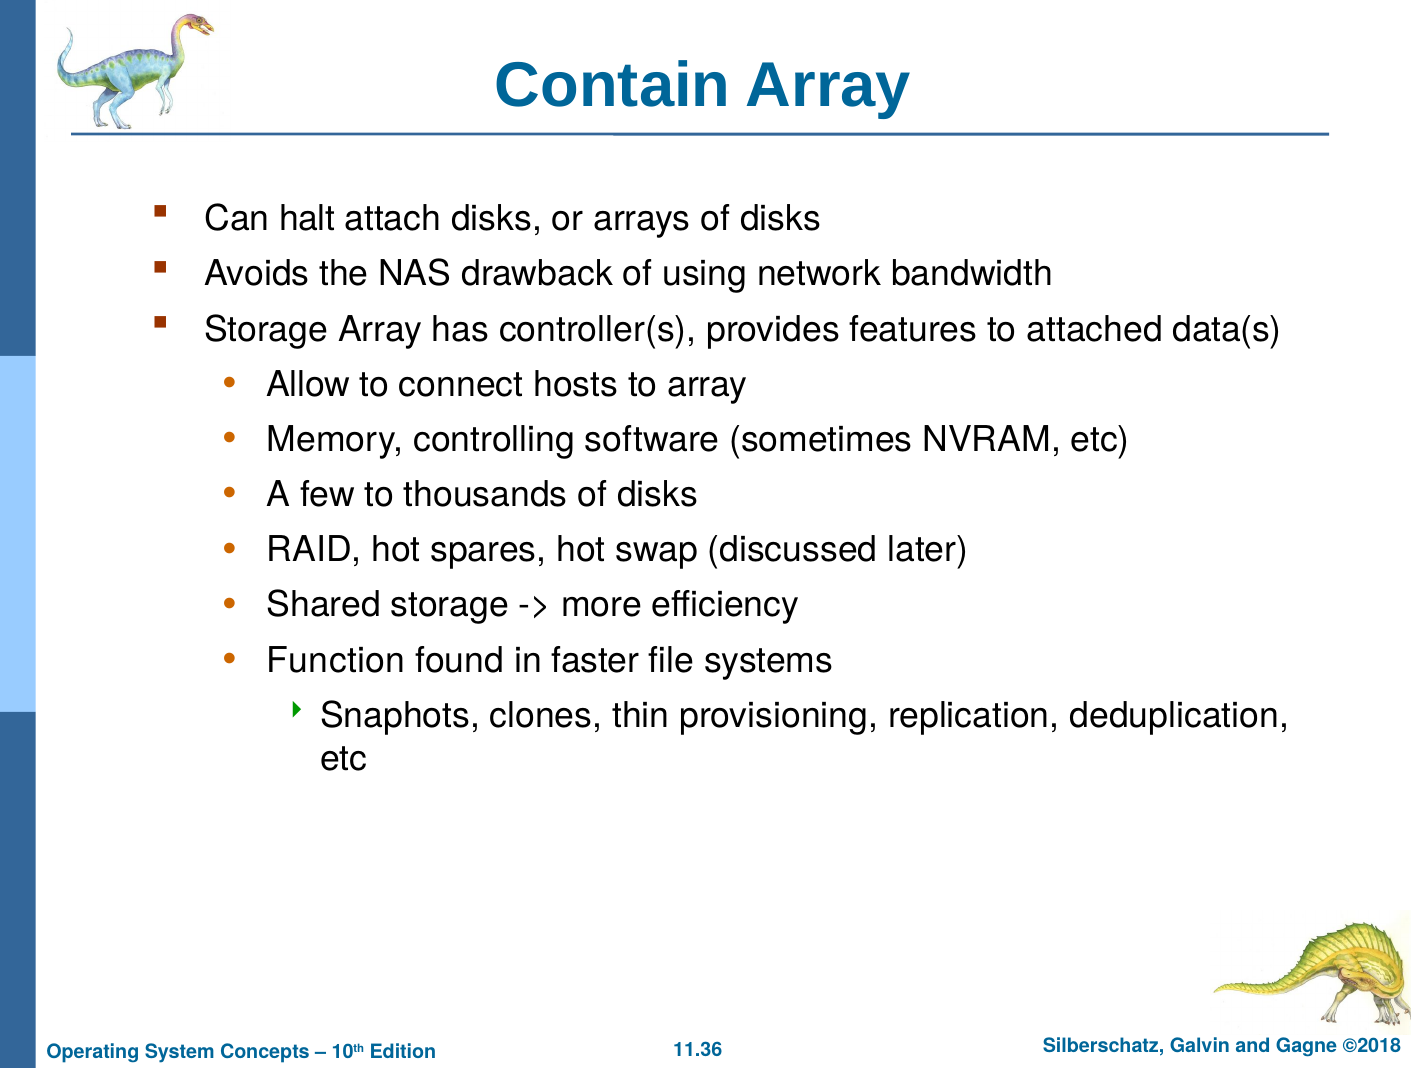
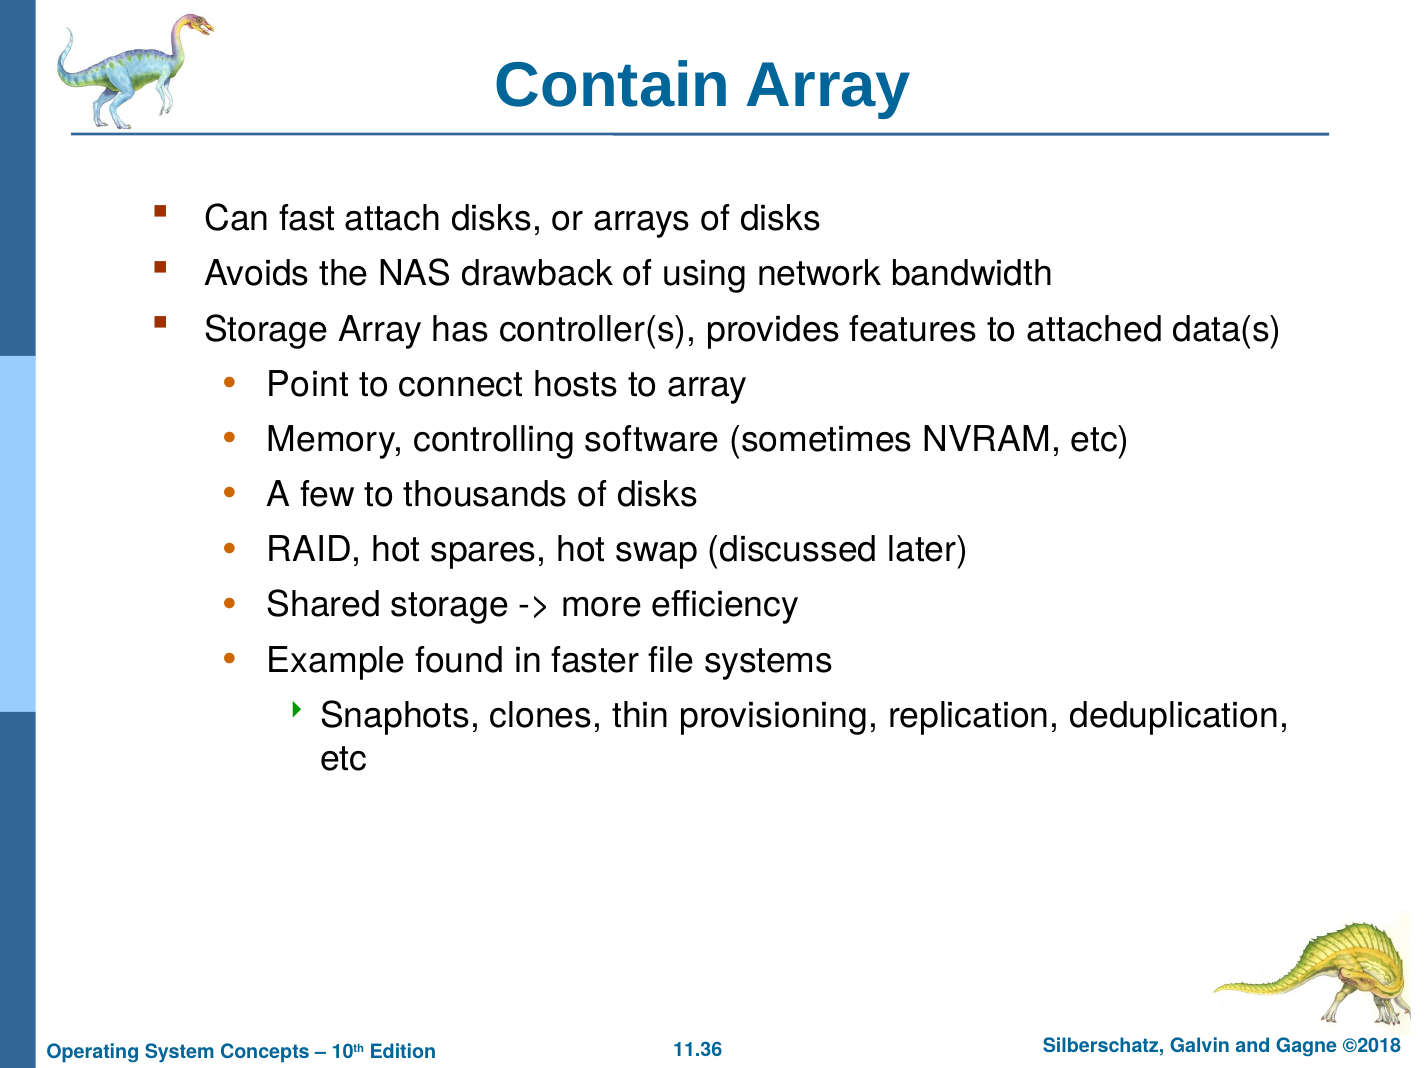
halt: halt -> fast
Allow: Allow -> Point
Function: Function -> Example
